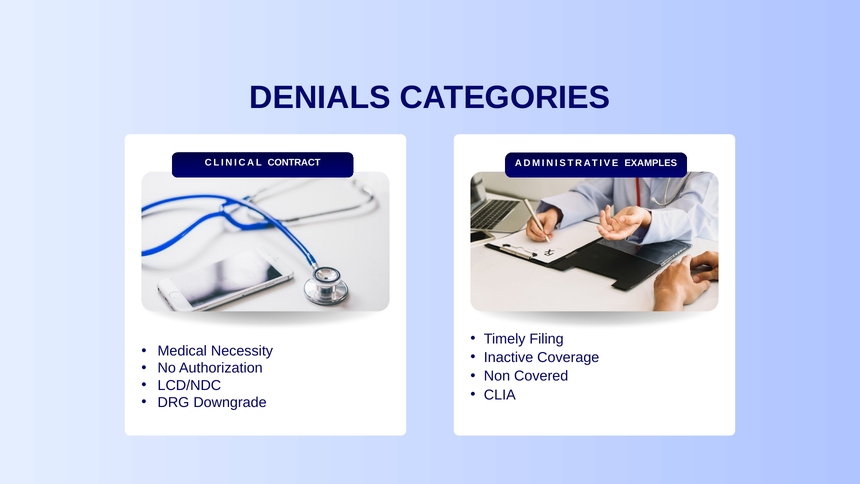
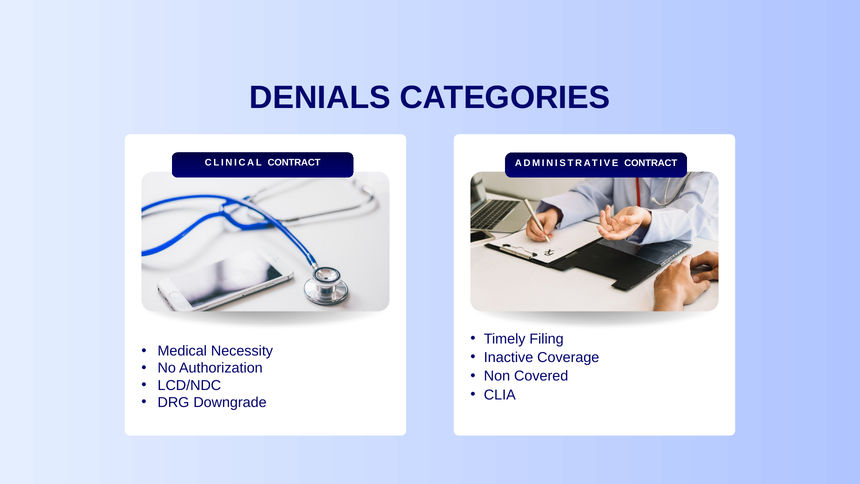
ADMINISTRATIVE EXAMPLES: EXAMPLES -> CONTRACT
